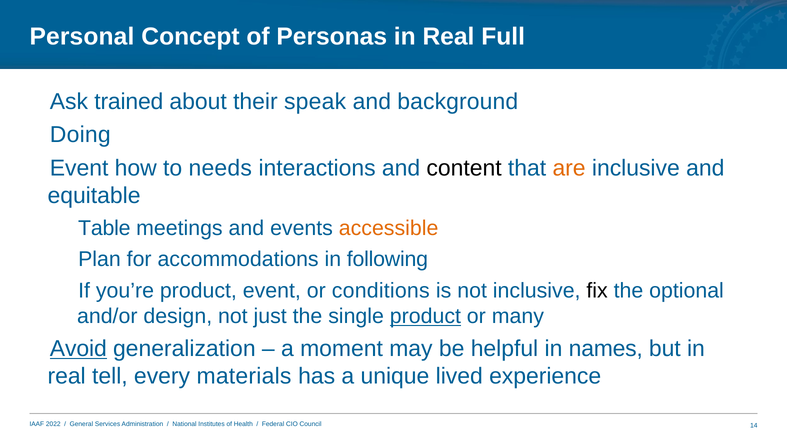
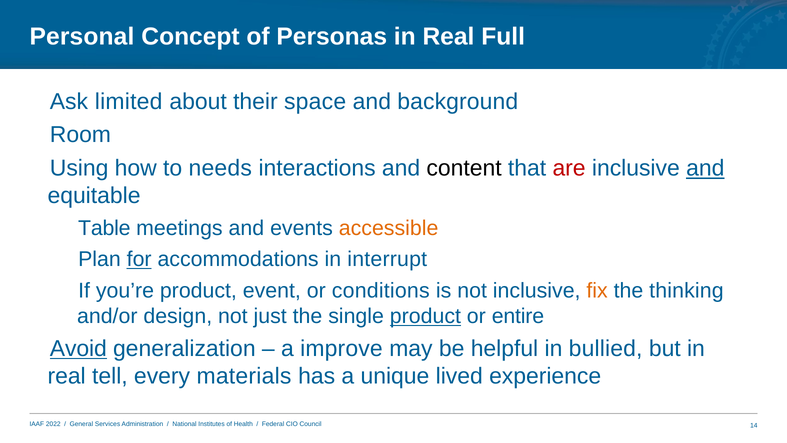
trained: trained -> limited
speak: speak -> space
Doing: Doing -> Room
Event at (79, 168): Event -> Using
are colour: orange -> red
and at (705, 168) underline: none -> present
for underline: none -> present
following: following -> interrupt
fix colour: black -> orange
optional: optional -> thinking
many: many -> entire
moment: moment -> improve
names: names -> bullied
